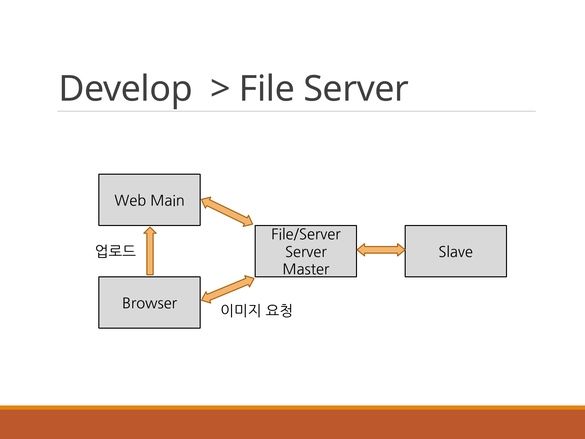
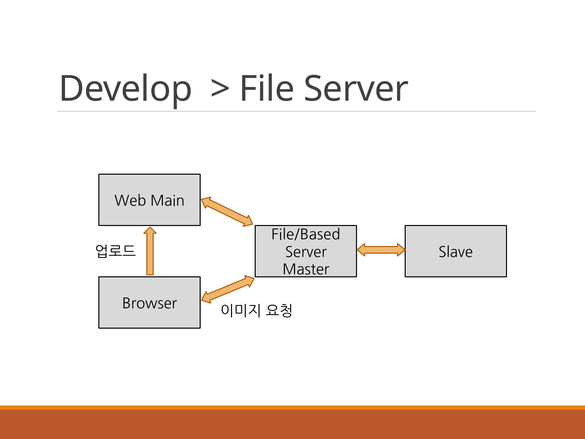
File/Server: File/Server -> File/Based
